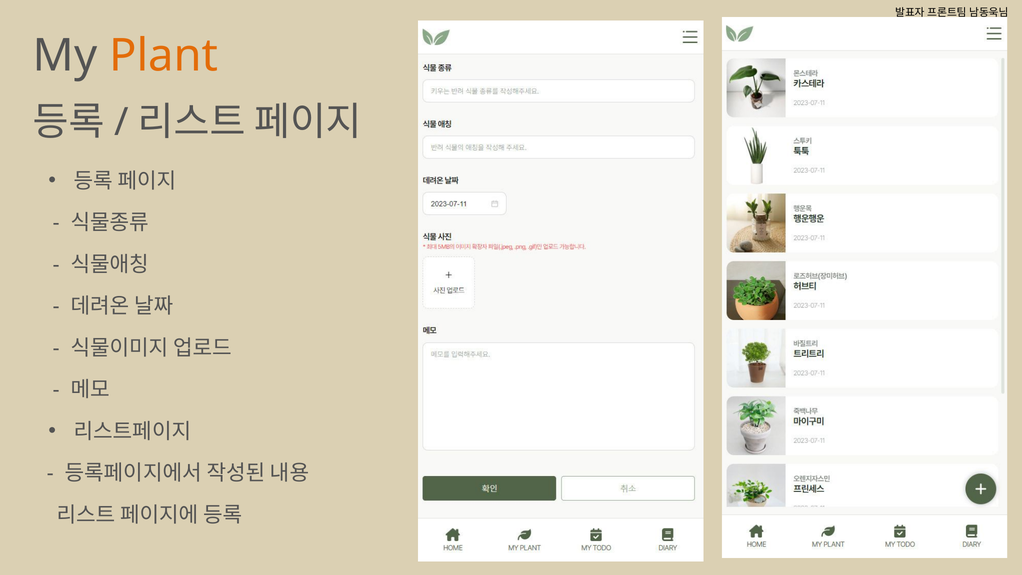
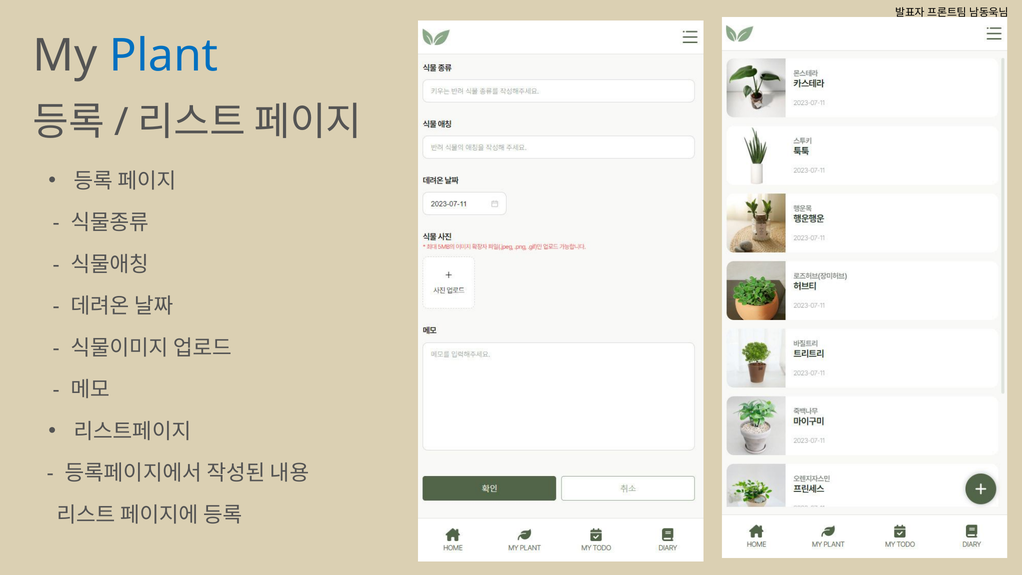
Plant colour: orange -> blue
